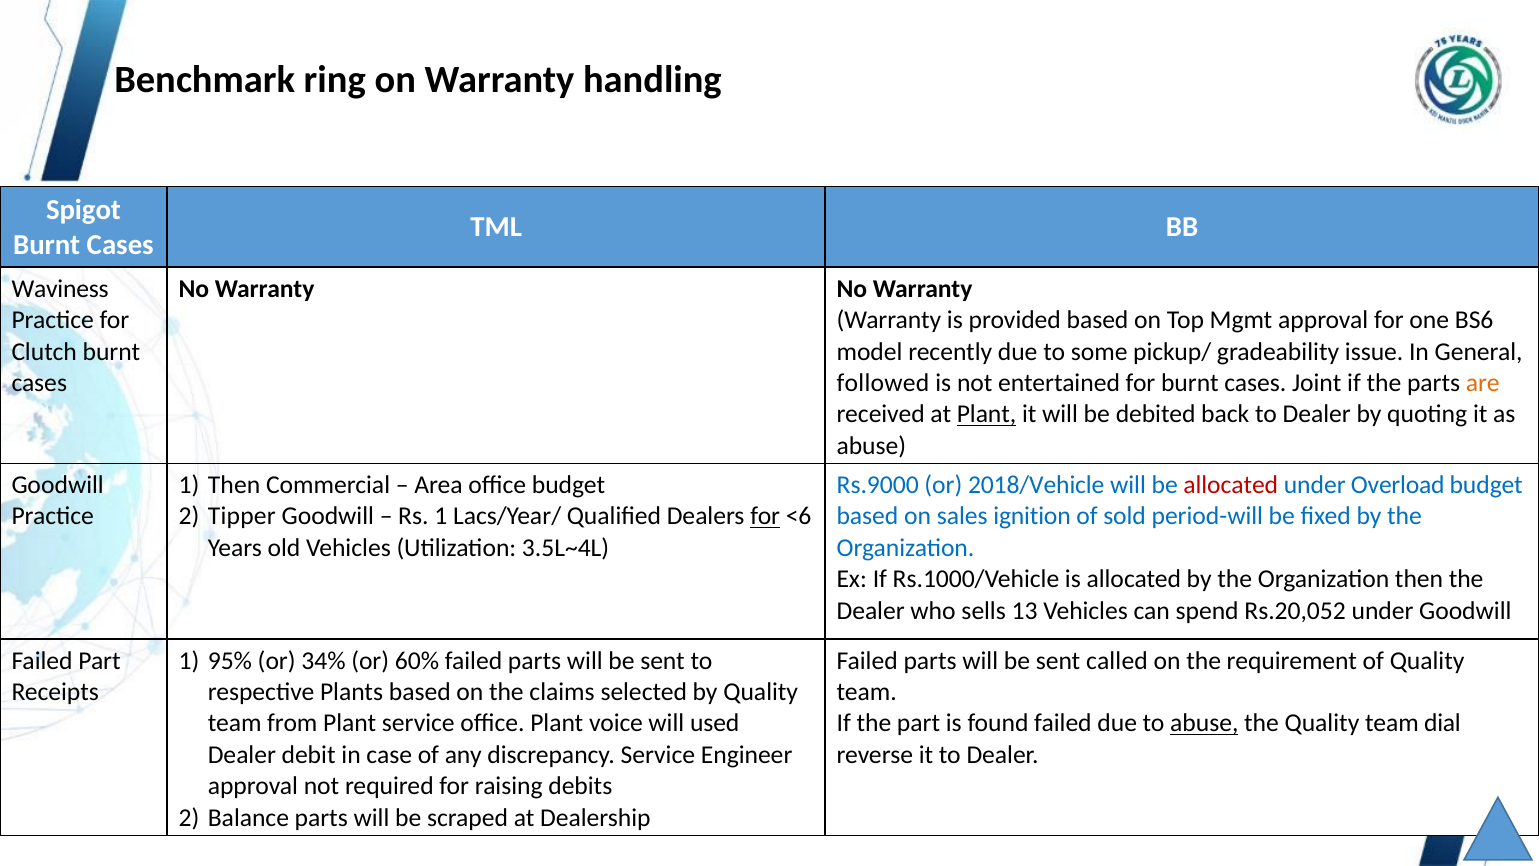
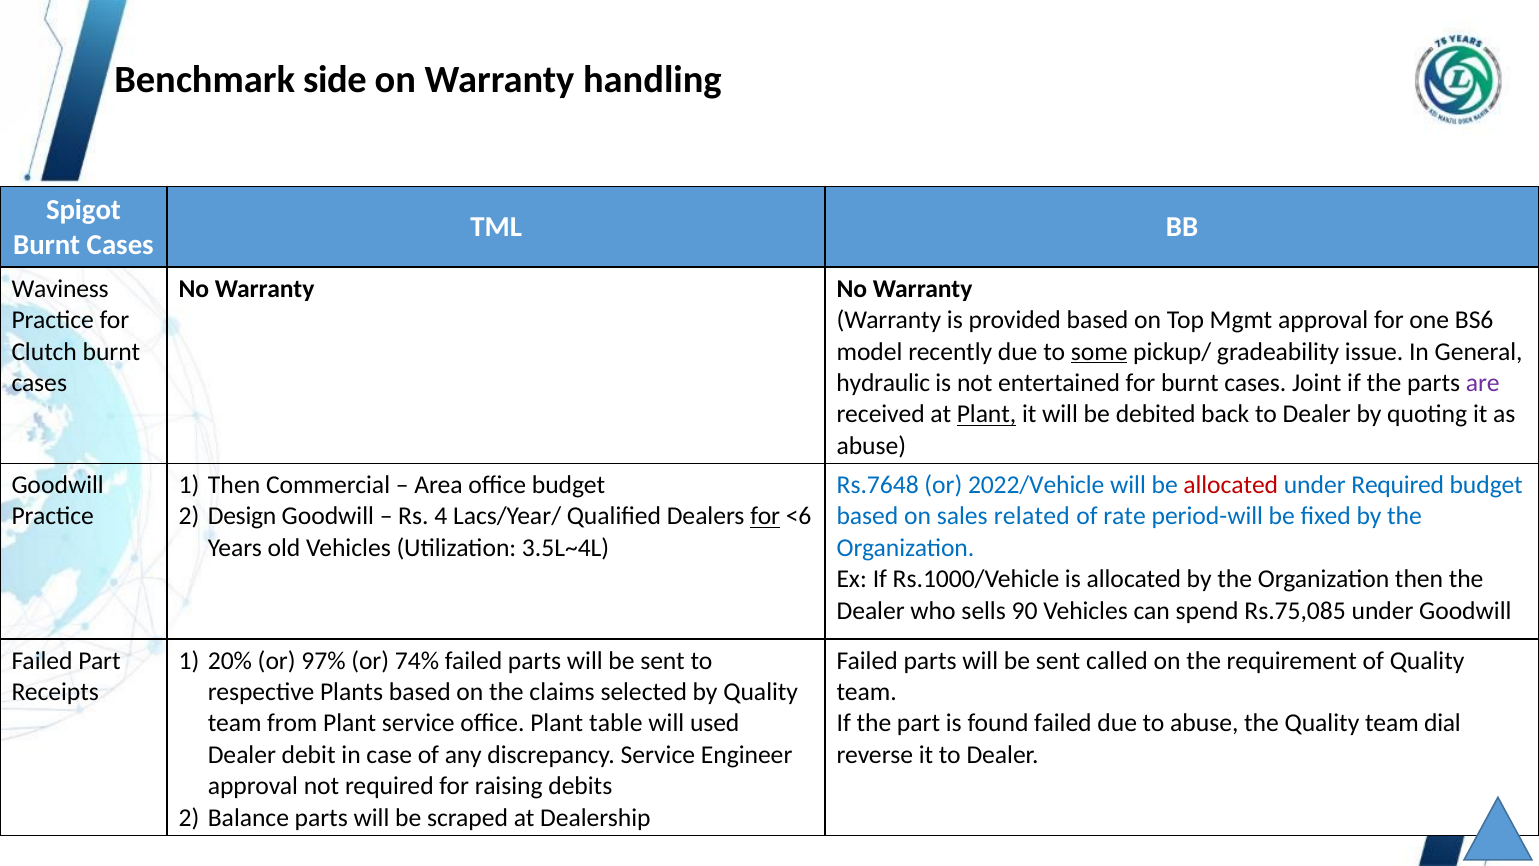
ring: ring -> side
some underline: none -> present
followed: followed -> hydraulic
are colour: orange -> purple
Rs.9000: Rs.9000 -> Rs.7648
2018/Vehicle: 2018/Vehicle -> 2022/Vehicle
under Overload: Overload -> Required
Tipper: Tipper -> Design
Rs 1: 1 -> 4
ignition: ignition -> related
sold: sold -> rate
13: 13 -> 90
Rs.20,052: Rs.20,052 -> Rs.75,085
95%: 95% -> 20%
34%: 34% -> 97%
60%: 60% -> 74%
voice: voice -> table
abuse at (1204, 723) underline: present -> none
